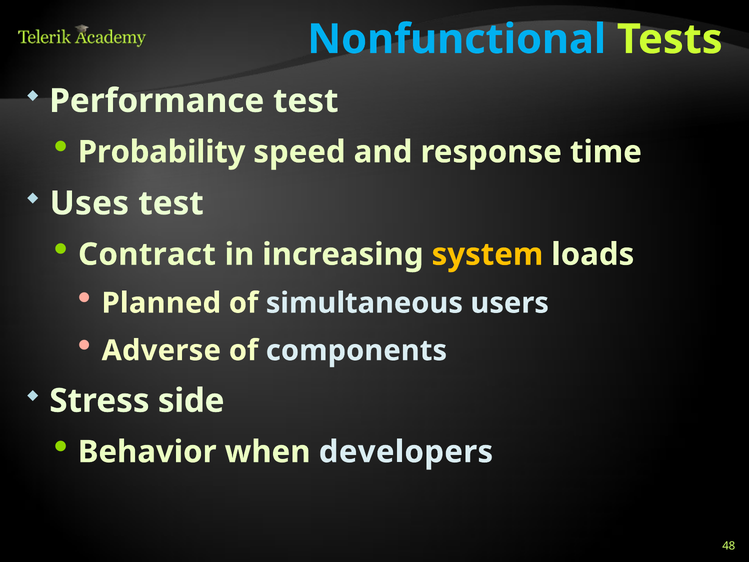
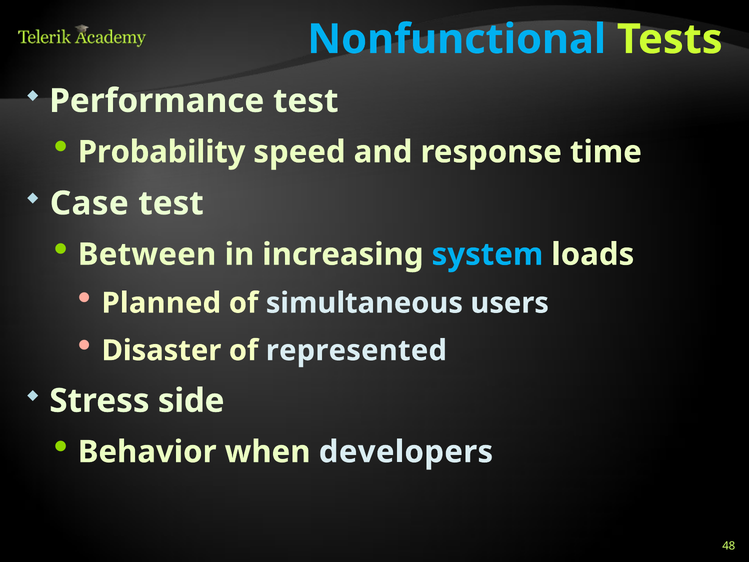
Uses: Uses -> Case
Contract: Contract -> Between
system colour: yellow -> light blue
Adverse: Adverse -> Disaster
components: components -> represented
